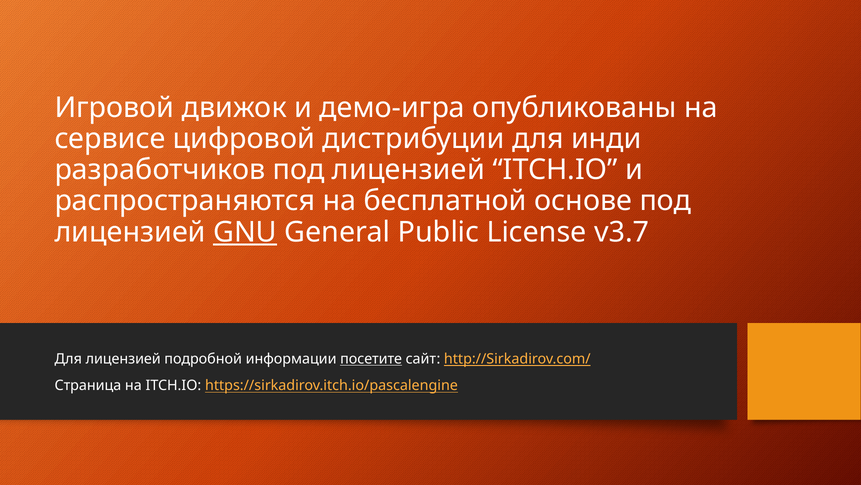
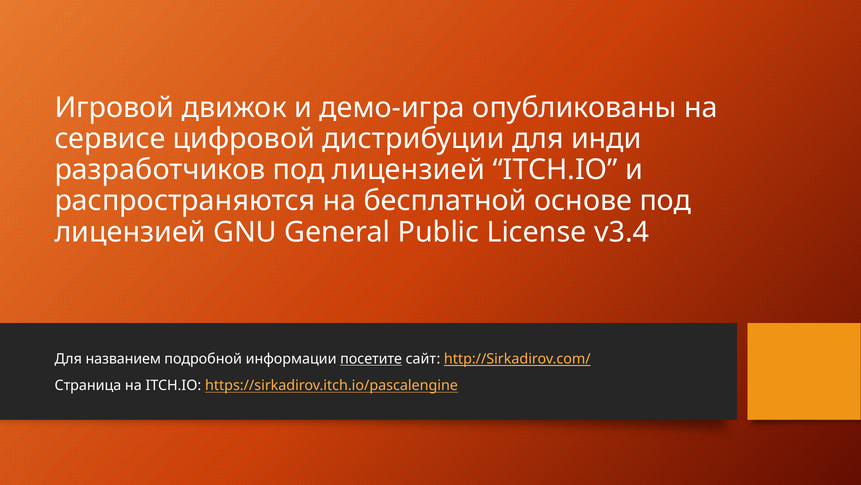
GNU underline: present -> none
v3.7: v3.7 -> v3.4
Для лицензией: лицензией -> названием
